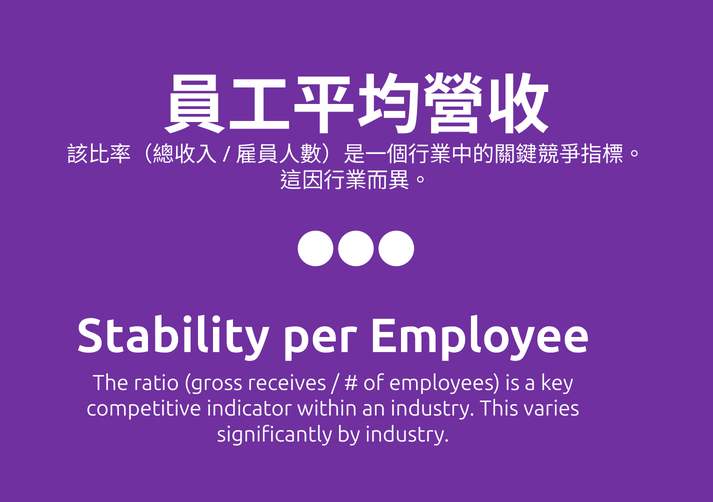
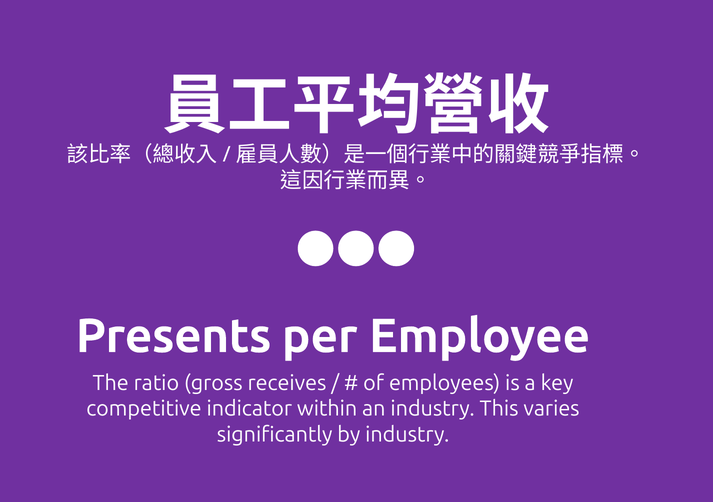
Stability: Stability -> Presents
